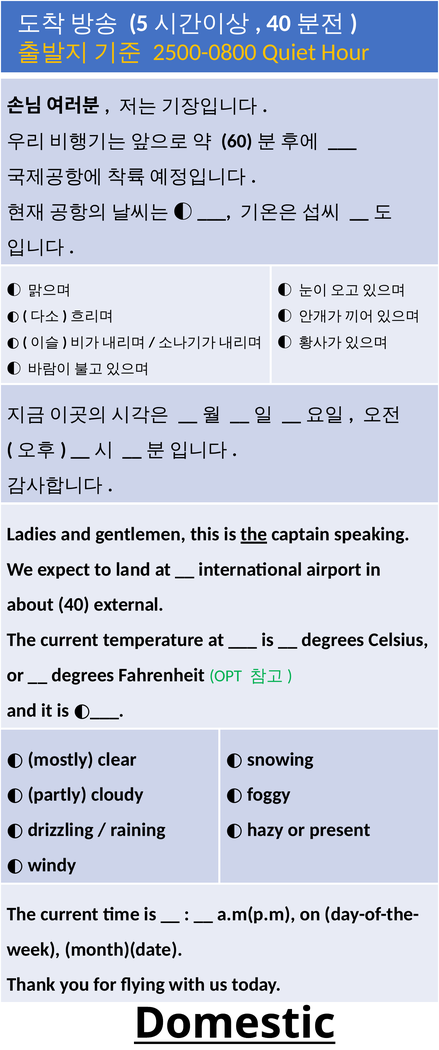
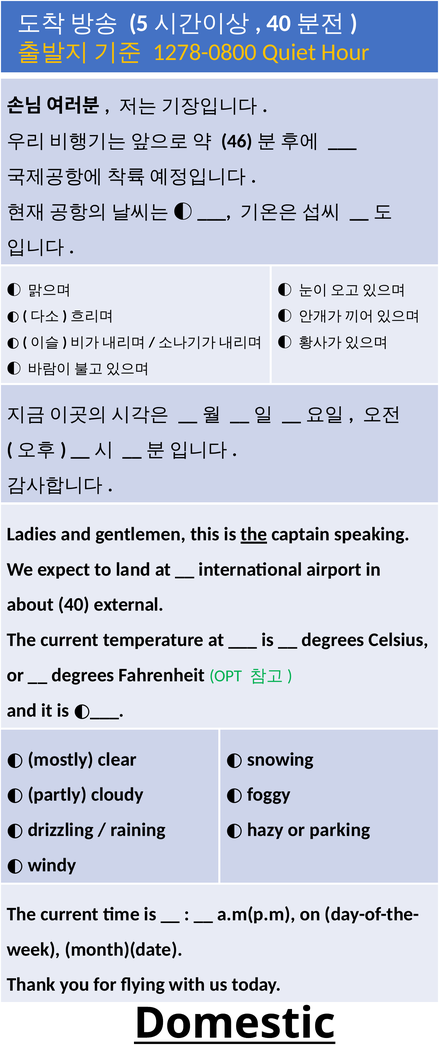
2500-0800: 2500-0800 -> 1278-0800
60: 60 -> 46
present: present -> parking
